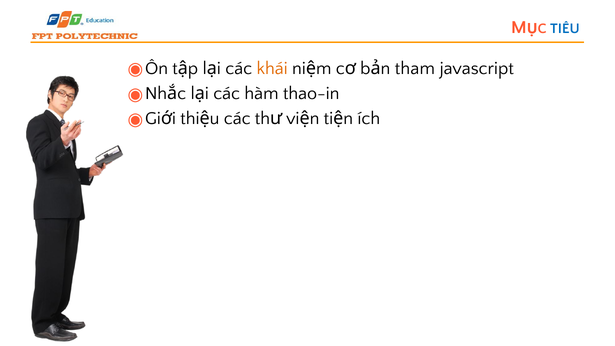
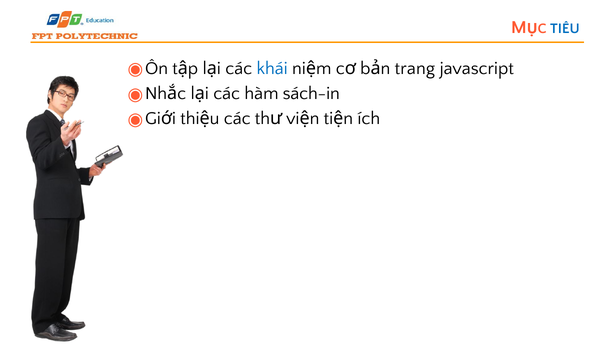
khái colour: orange -> blue
tham: tham -> trang
thao-in: thao-in -> sách-in
